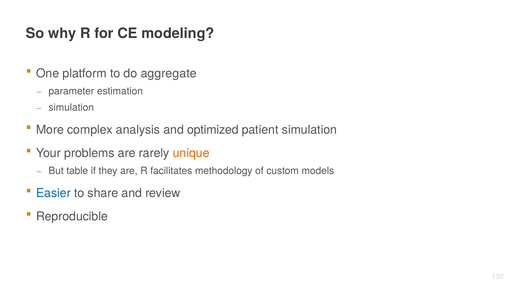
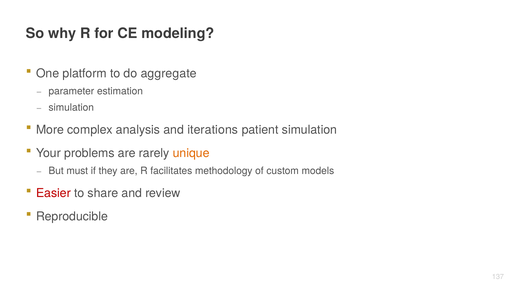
optimized: optimized -> iterations
table: table -> must
Easier colour: blue -> red
